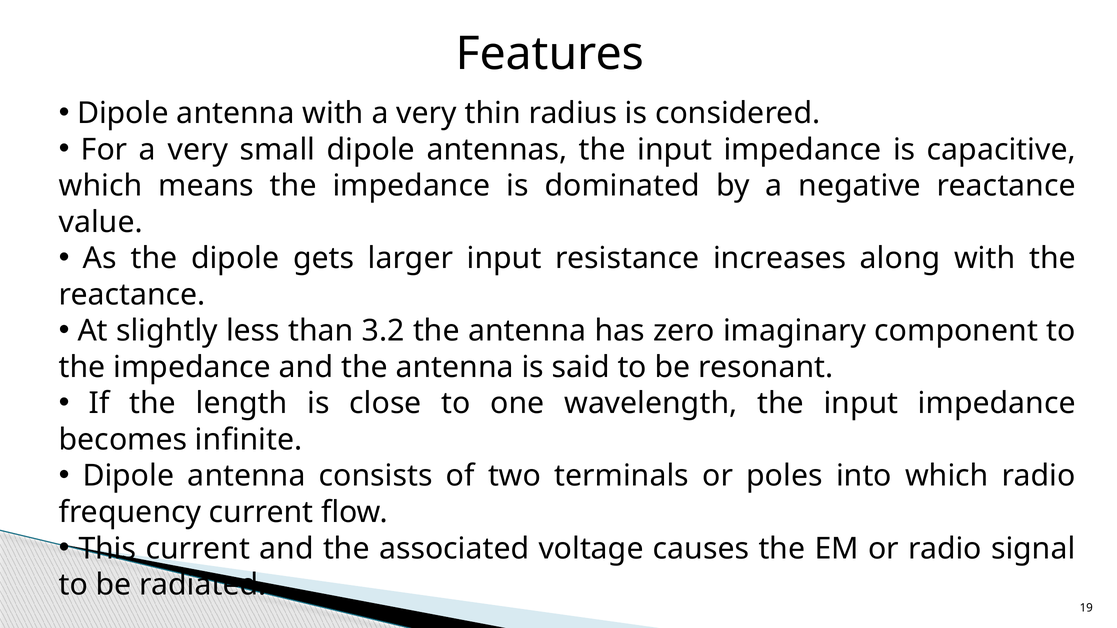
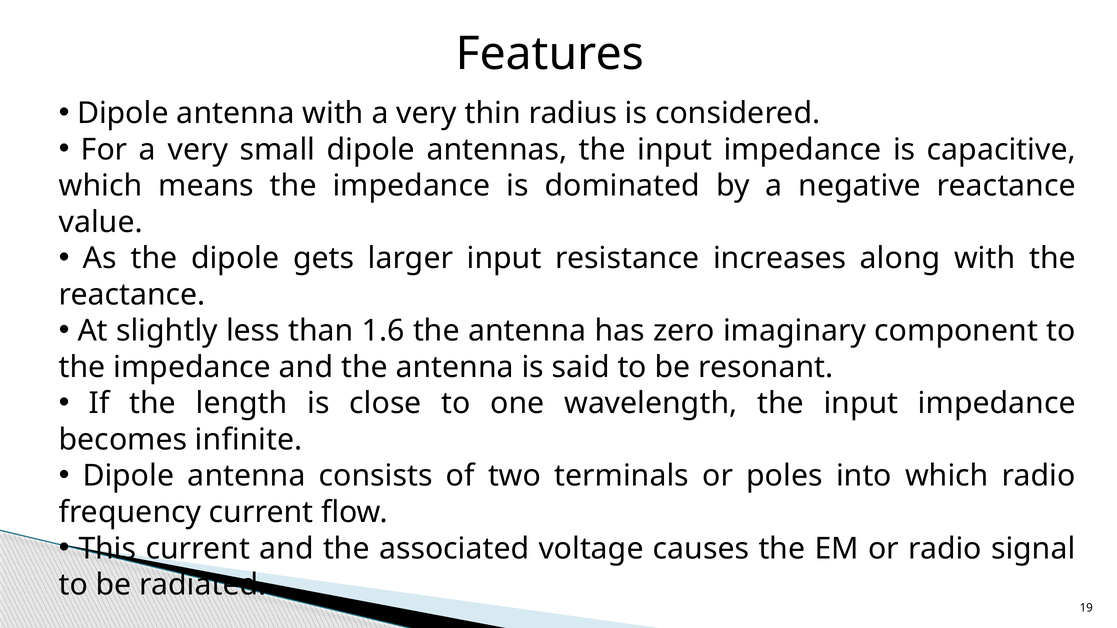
3.2: 3.2 -> 1.6
